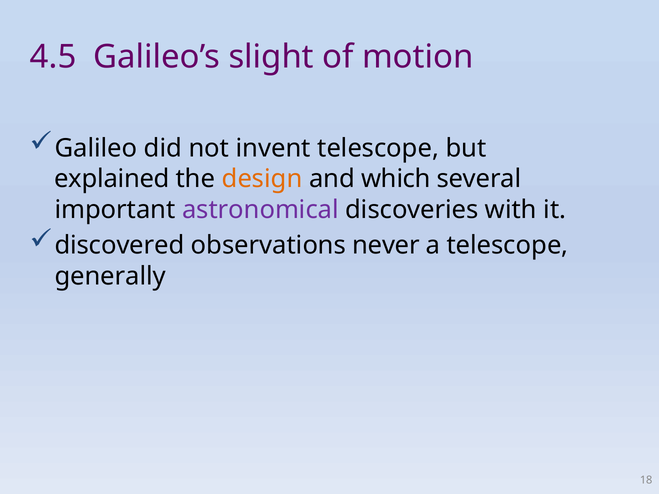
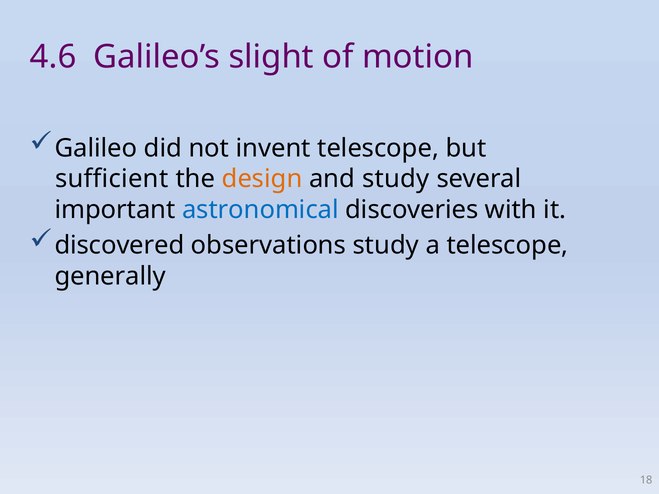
4.5: 4.5 -> 4.6
explained: explained -> sufficient
and which: which -> study
astronomical colour: purple -> blue
observations never: never -> study
